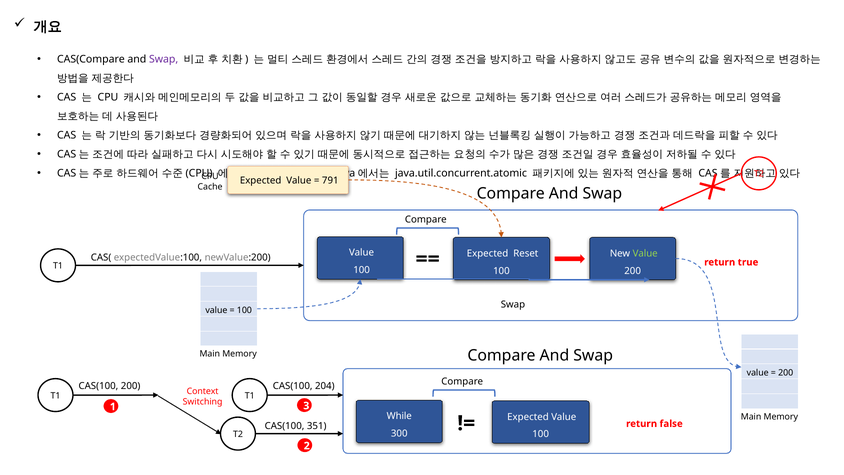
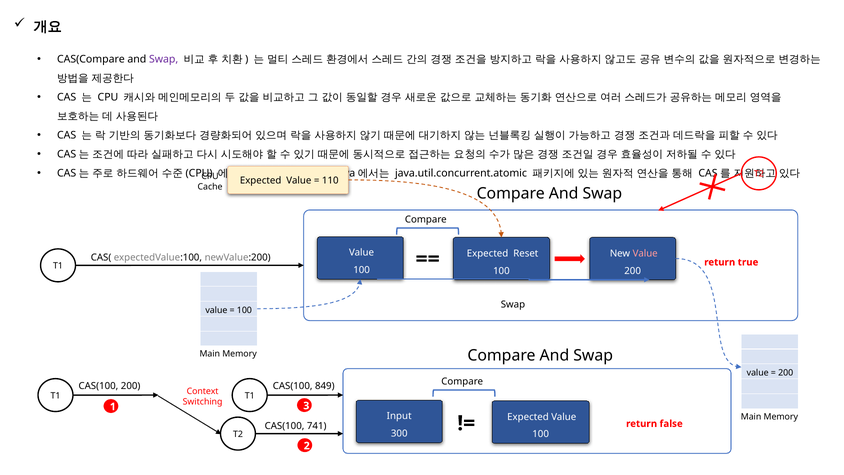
791: 791 -> 110
Value at (645, 253) colour: light green -> pink
204: 204 -> 849
While: While -> Input
351: 351 -> 741
